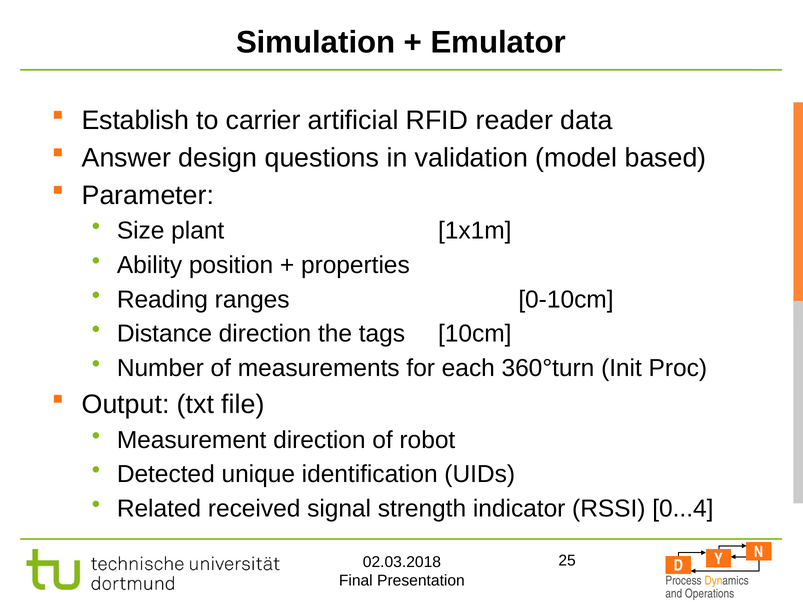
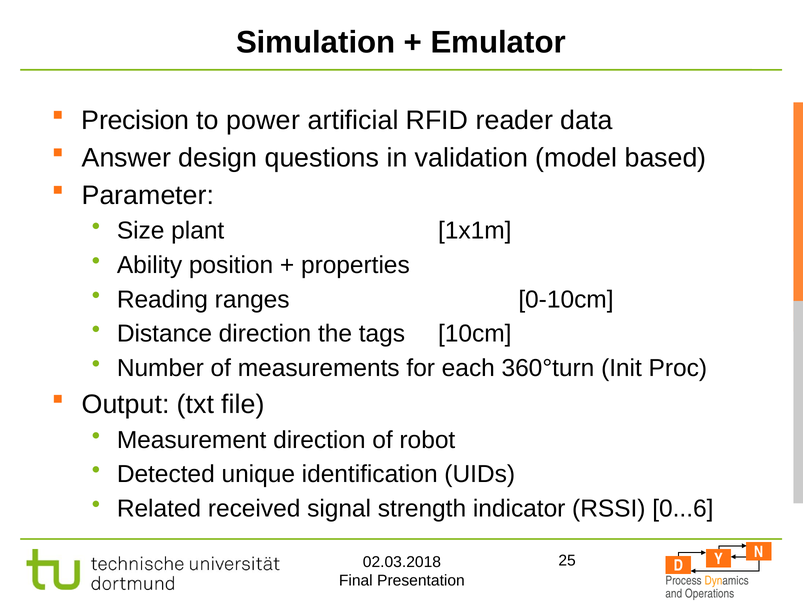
Establish: Establish -> Precision
carrier: carrier -> power
0...4: 0...4 -> 0...6
